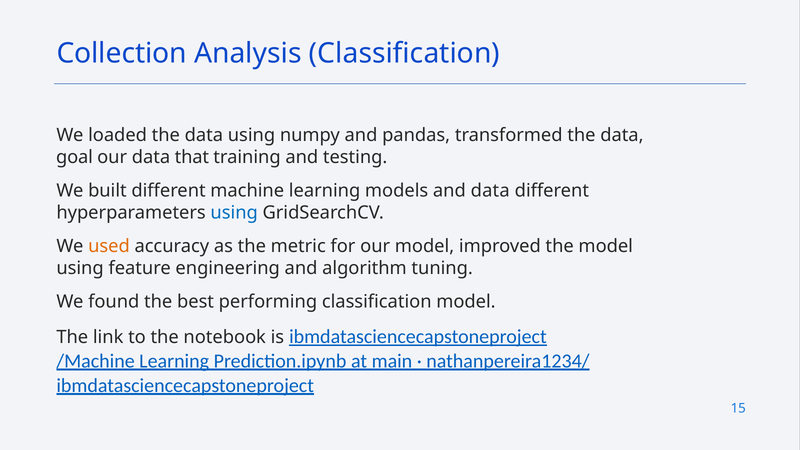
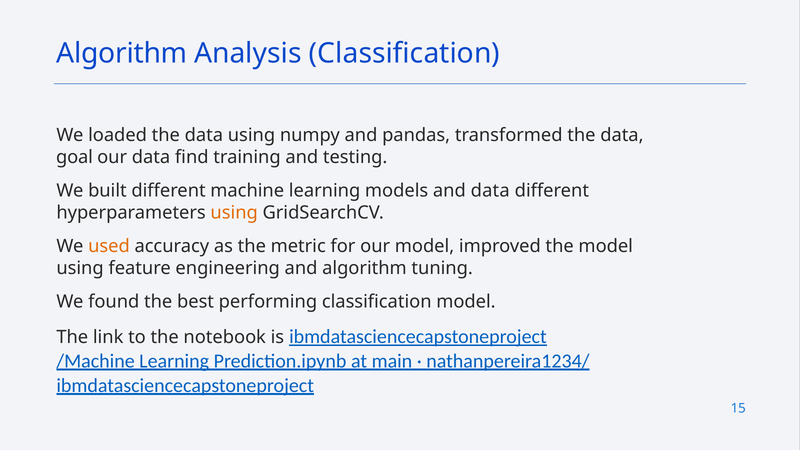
Collection at (122, 53): Collection -> Algorithm
that: that -> find
using at (234, 213) colour: blue -> orange
